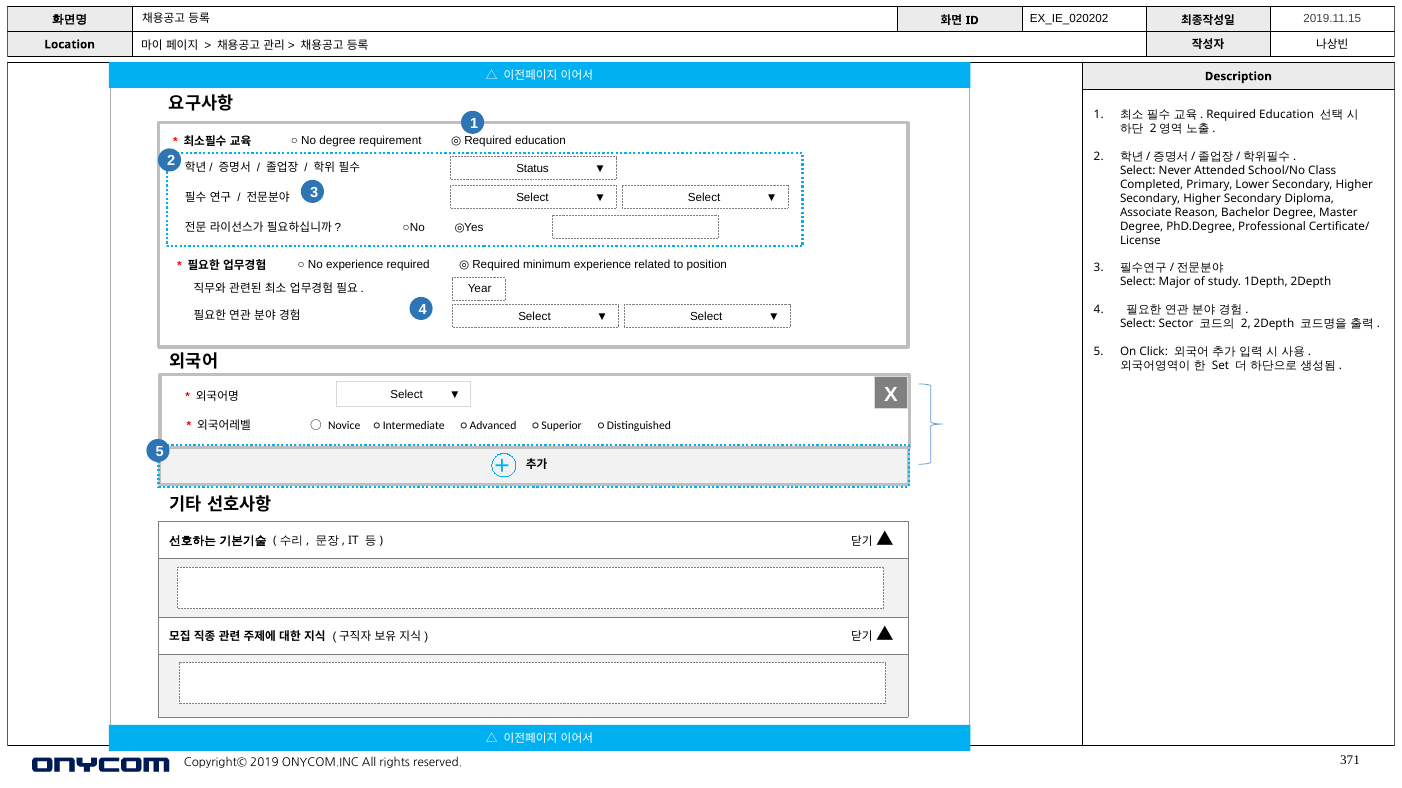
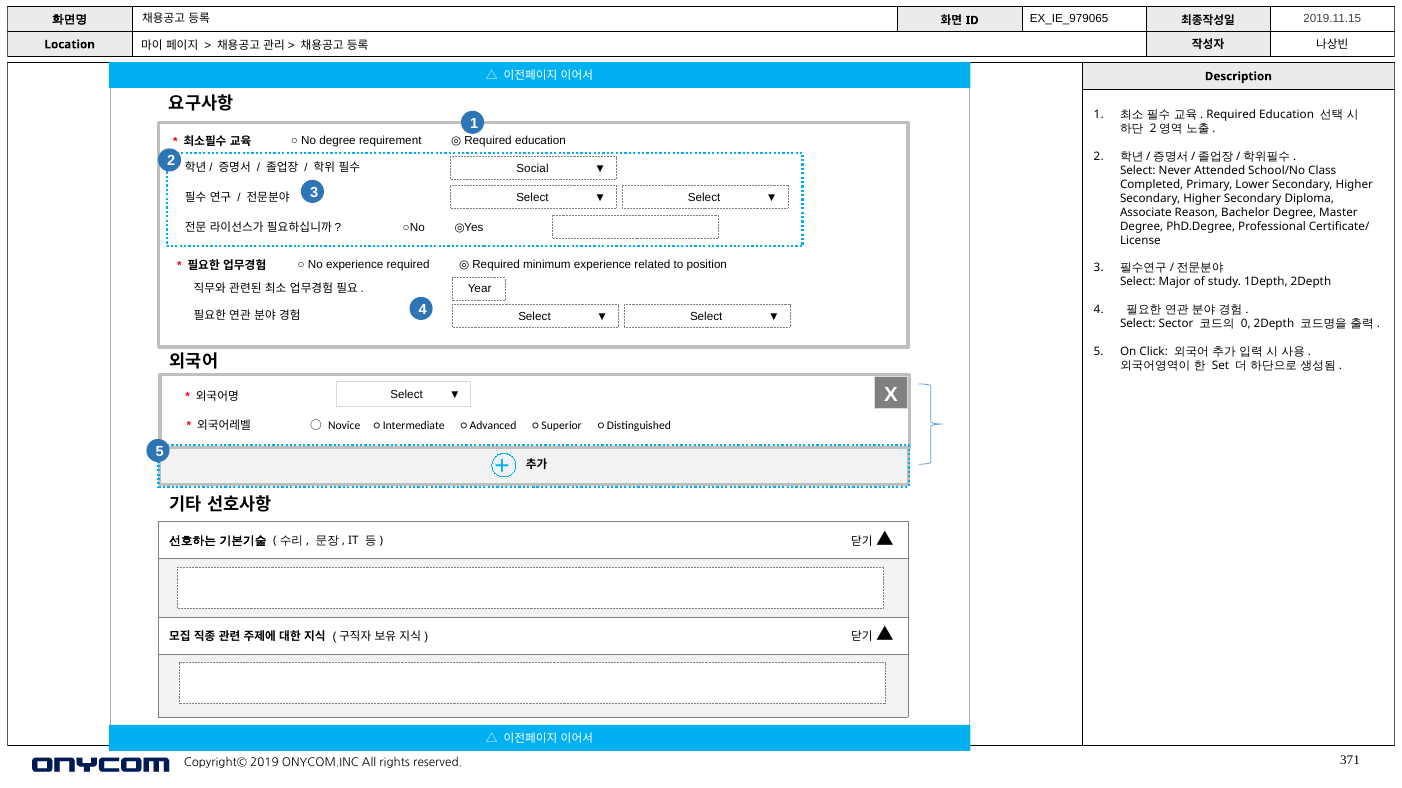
EX_IE_020202: EX_IE_020202 -> EX_IE_979065
Status: Status -> Social
2 at (1246, 324): 2 -> 0
